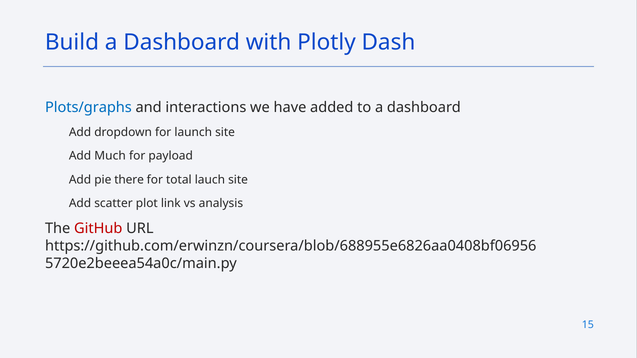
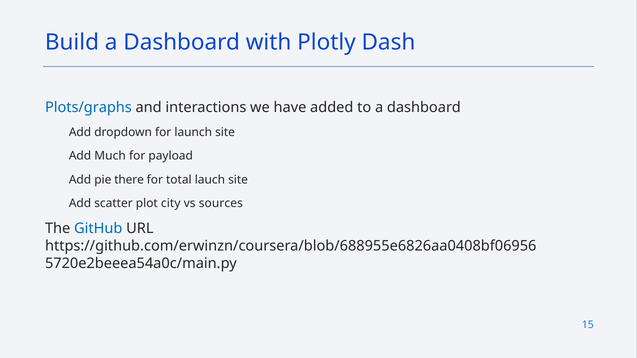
link: link -> city
analysis: analysis -> sources
GitHub colour: red -> blue
